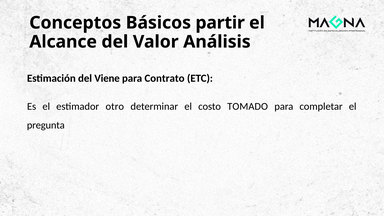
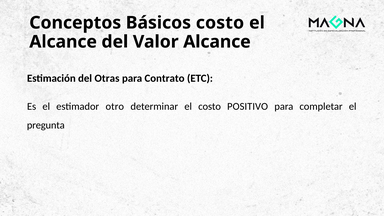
Básicos partir: partir -> costo
Valor Análisis: Análisis -> Alcance
Viene: Viene -> Otras
TOMADO: TOMADO -> POSITIVO
